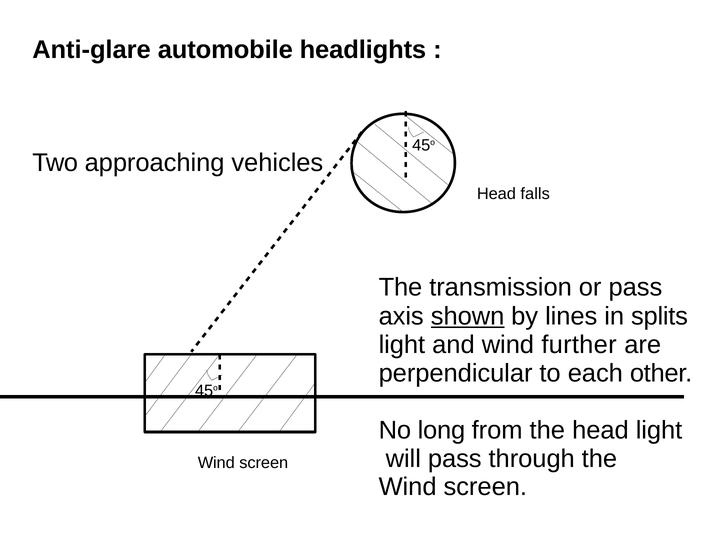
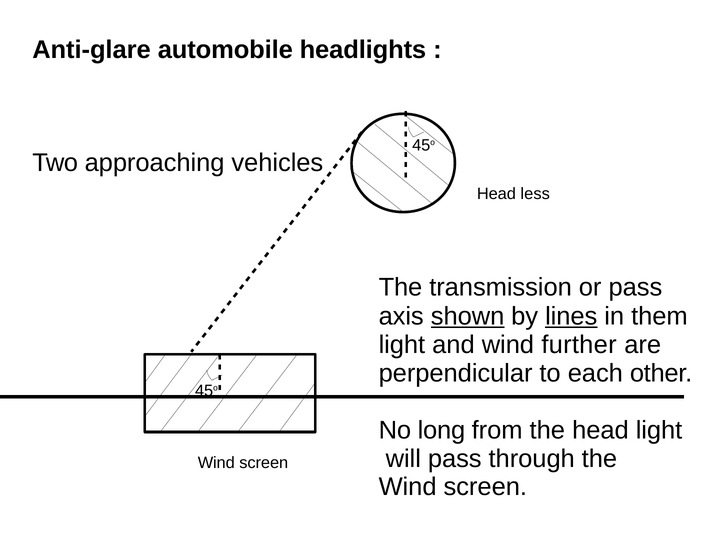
falls: falls -> less
lines underline: none -> present
splits: splits -> them
